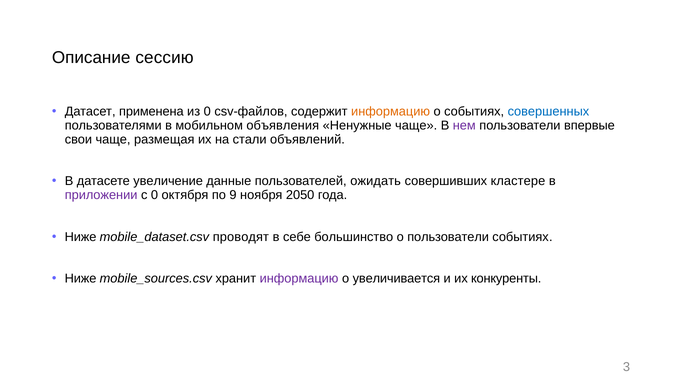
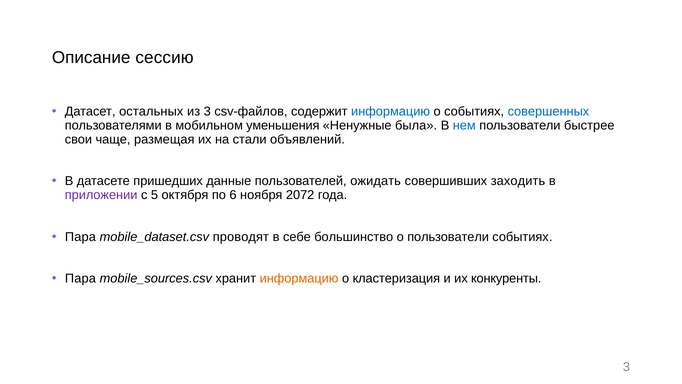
применена: применена -> остальных
из 0: 0 -> 3
информацию at (391, 112) colour: orange -> blue
объявления: объявления -> уменьшения
Ненужные чаще: чаще -> была
нем colour: purple -> blue
впервые: впервые -> быстрее
увеличение: увеличение -> пришедших
кластере: кластере -> заходить
с 0: 0 -> 5
9: 9 -> 6
2050: 2050 -> 2072
Ниже at (81, 237): Ниже -> Пара
Ниже at (81, 278): Ниже -> Пара
информацию at (299, 278) colour: purple -> orange
увеличивается: увеличивается -> кластеризация
